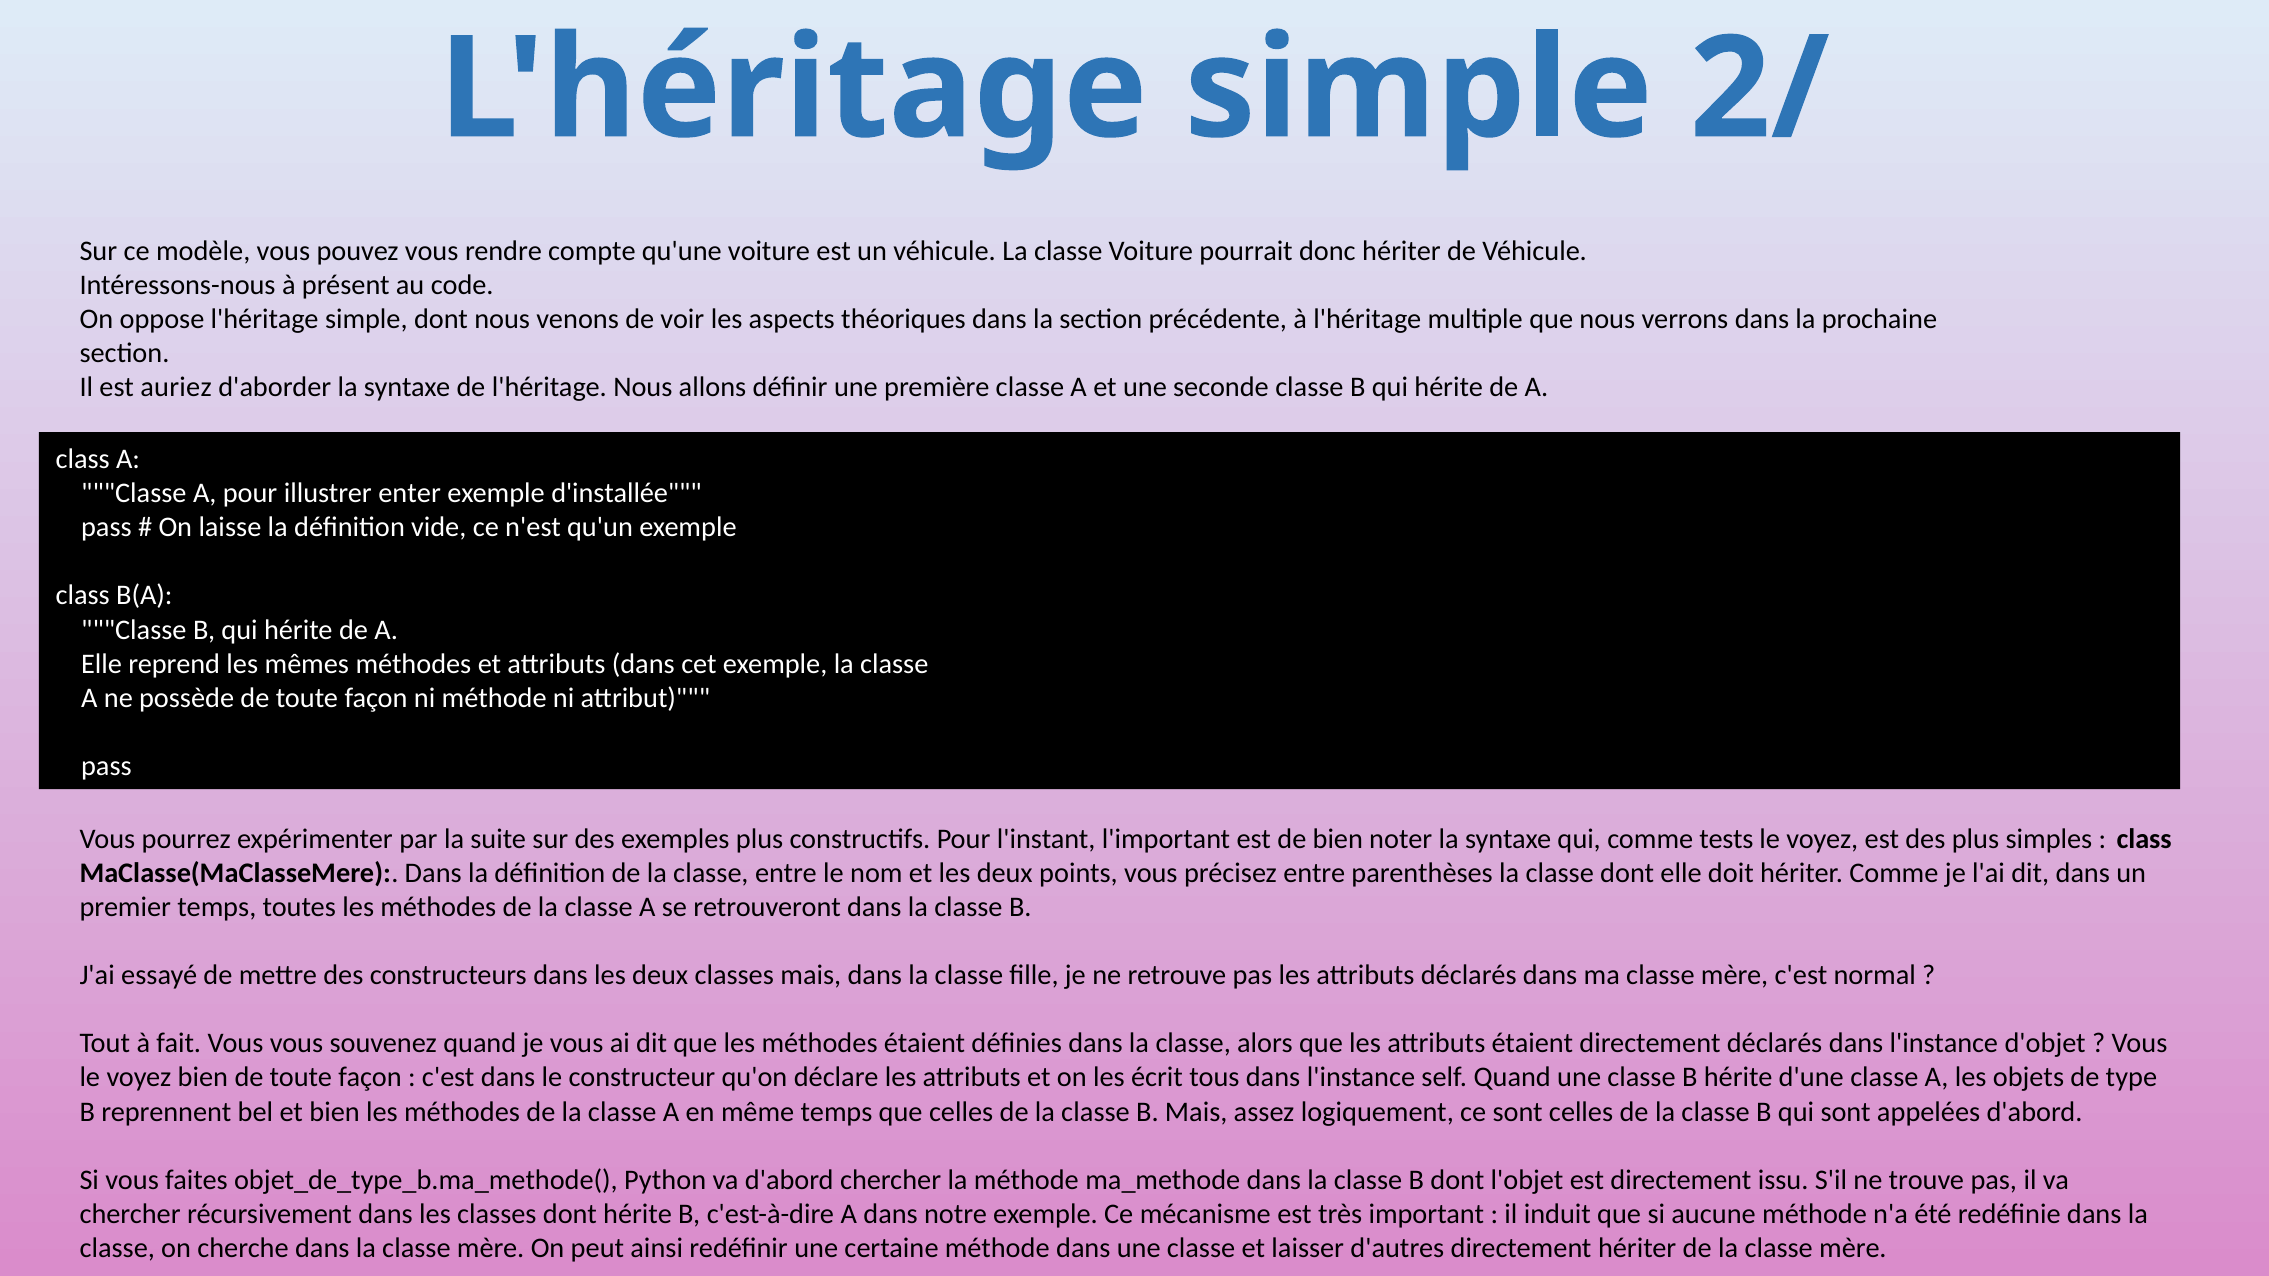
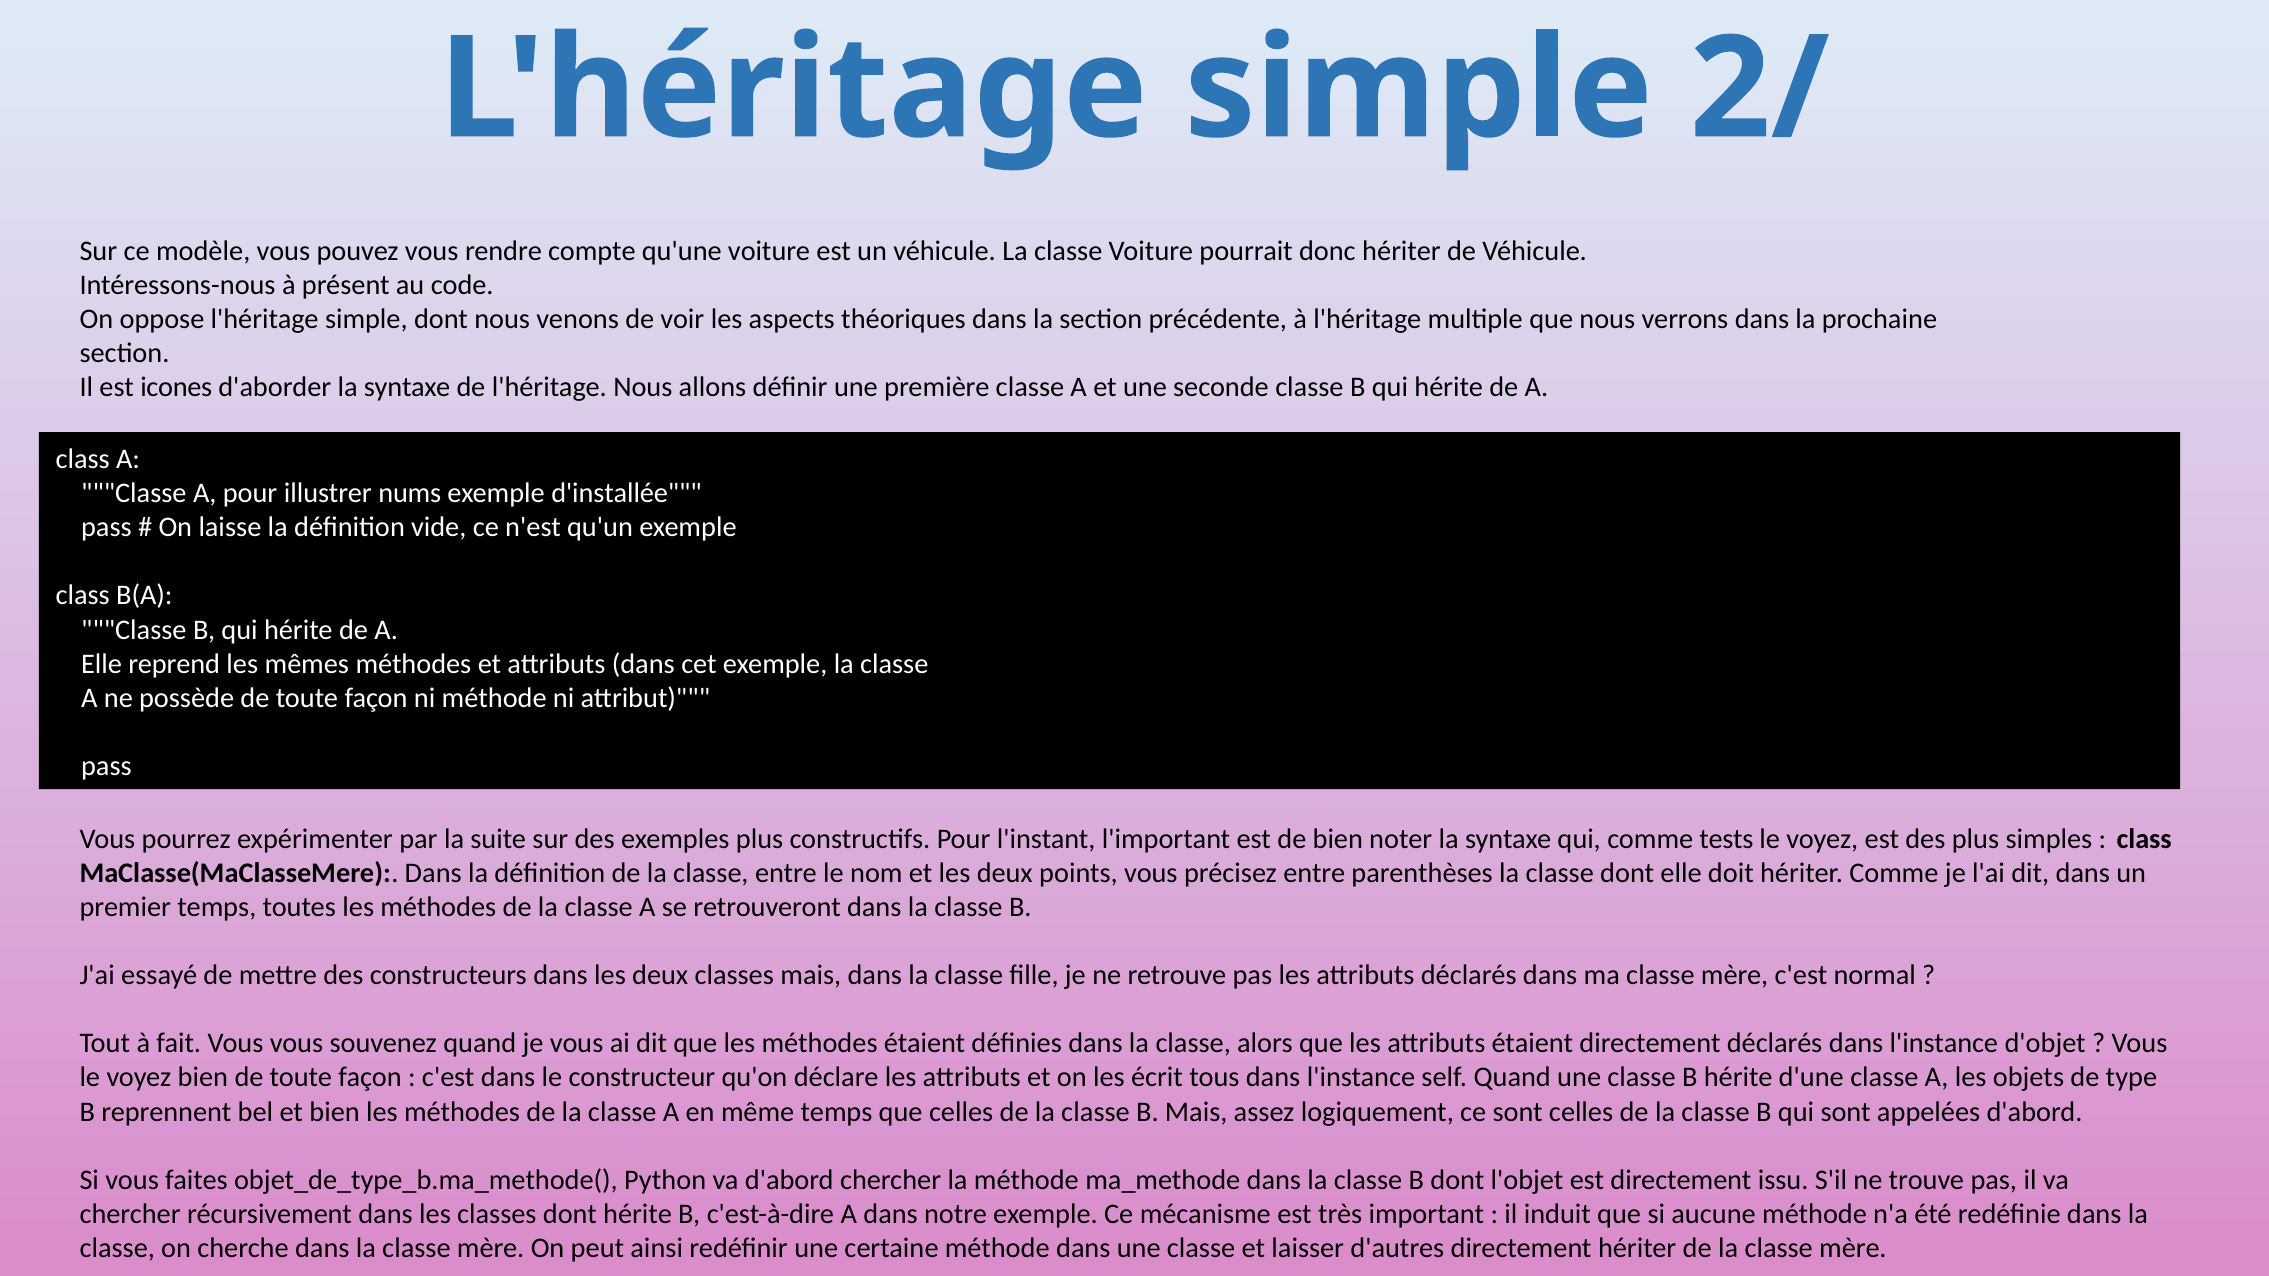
auriez: auriez -> icones
enter: enter -> nums
